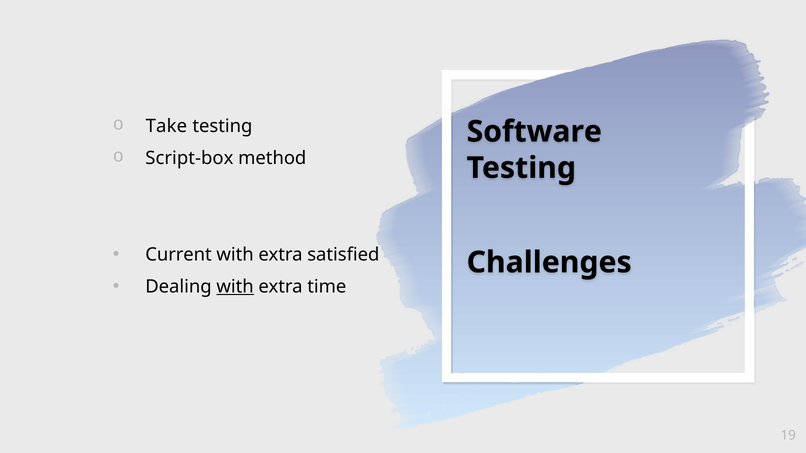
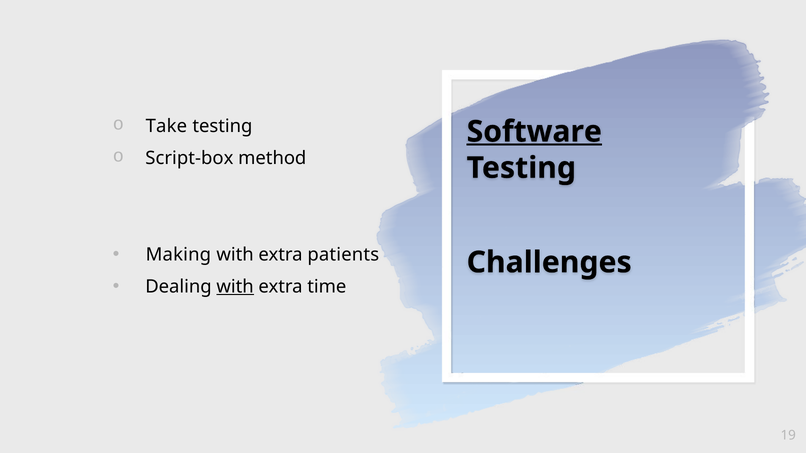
Software underline: none -> present
Current: Current -> Making
satisfied: satisfied -> patients
